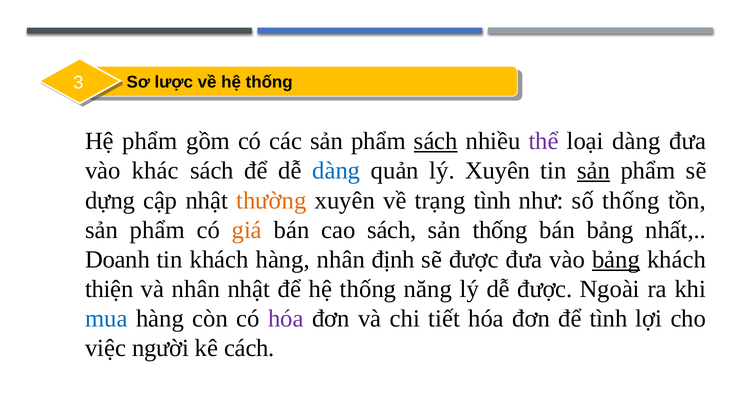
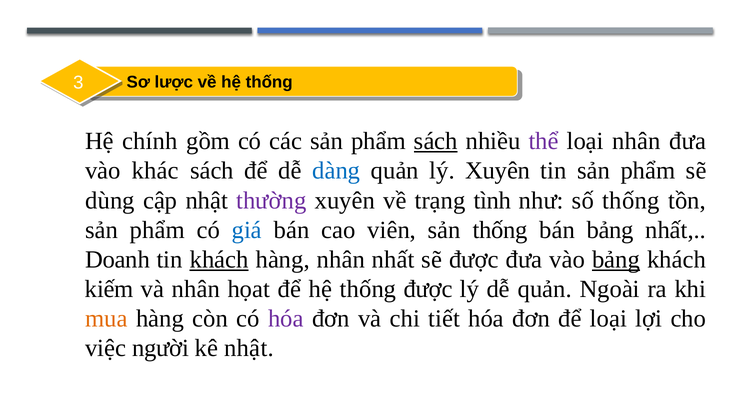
Hệ phẩm: phẩm -> chính
loại dàng: dàng -> nhân
sản at (594, 171) underline: present -> none
dựng: dựng -> dùng
thường colour: orange -> purple
giá colour: orange -> blue
cao sách: sách -> viên
khách at (219, 260) underline: none -> present
nhân định: định -> nhất
thiện: thiện -> kiếm
nhân nhật: nhật -> họat
thống năng: năng -> được
dễ được: được -> quản
mua colour: blue -> orange
để tình: tình -> loại
kê cách: cách -> nhật
